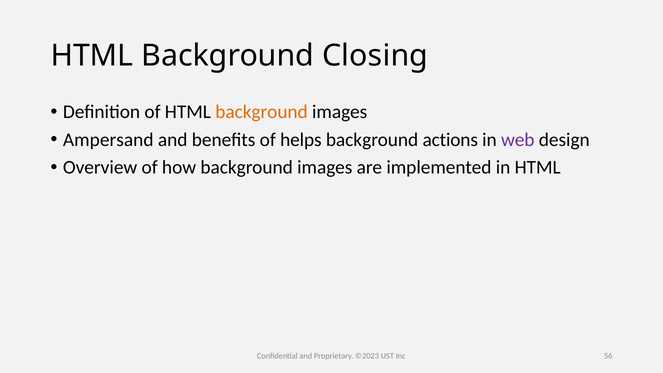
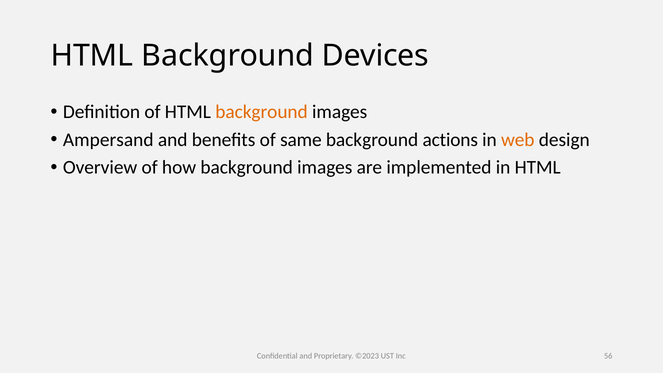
Closing: Closing -> Devices
helps: helps -> same
web colour: purple -> orange
